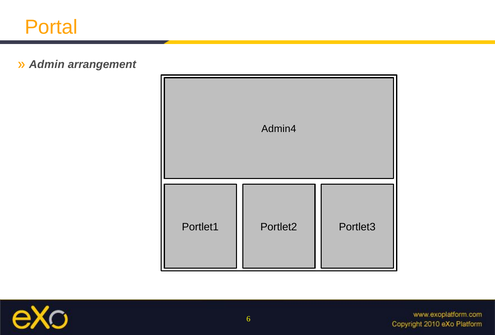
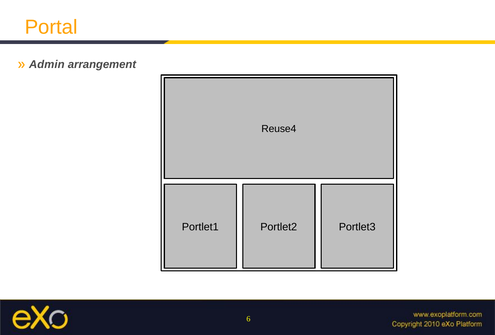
Admin4: Admin4 -> Reuse4
